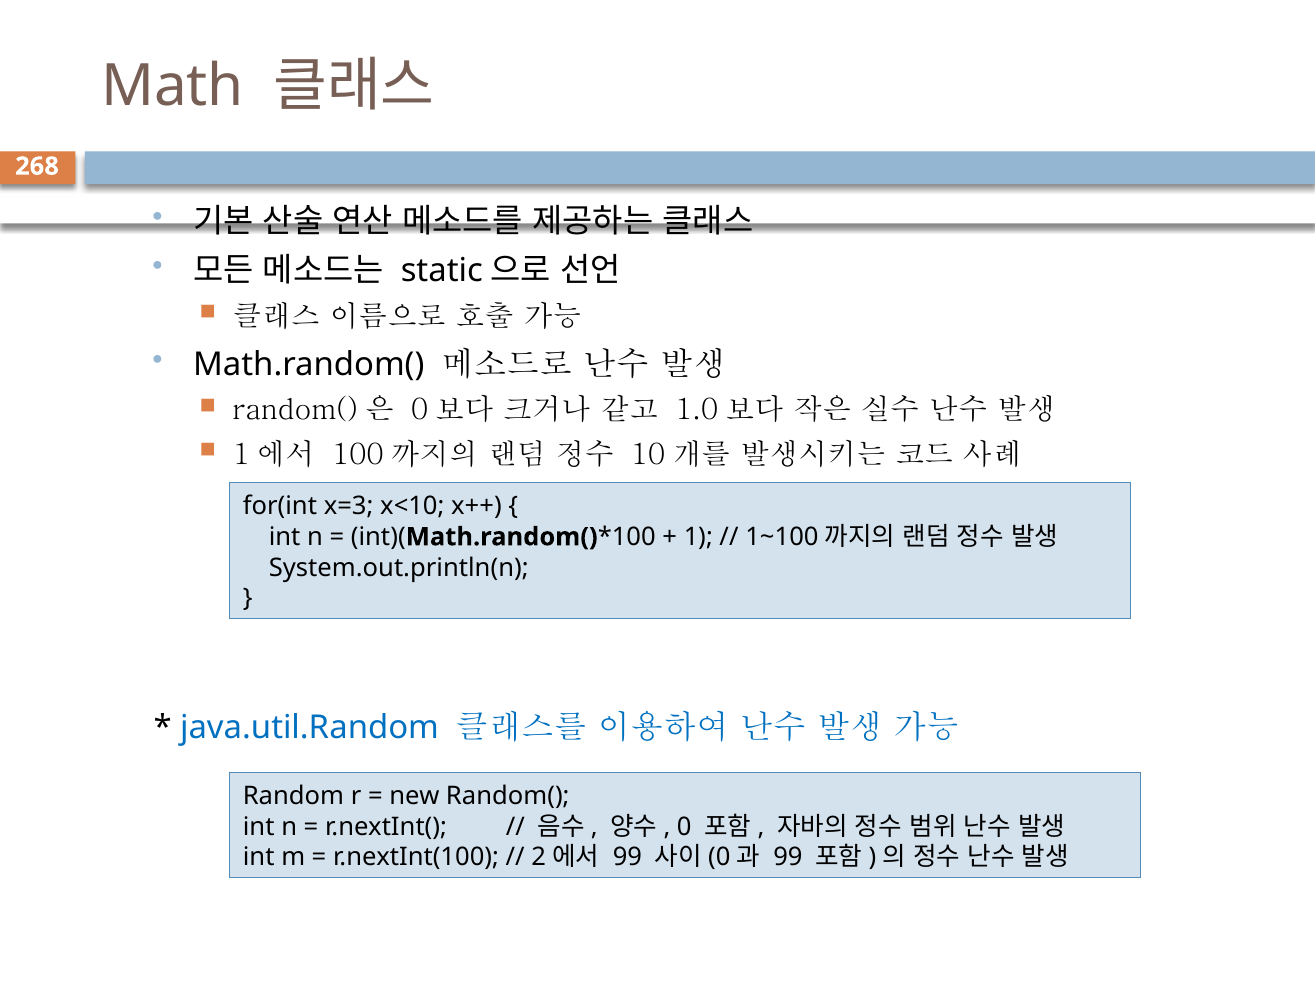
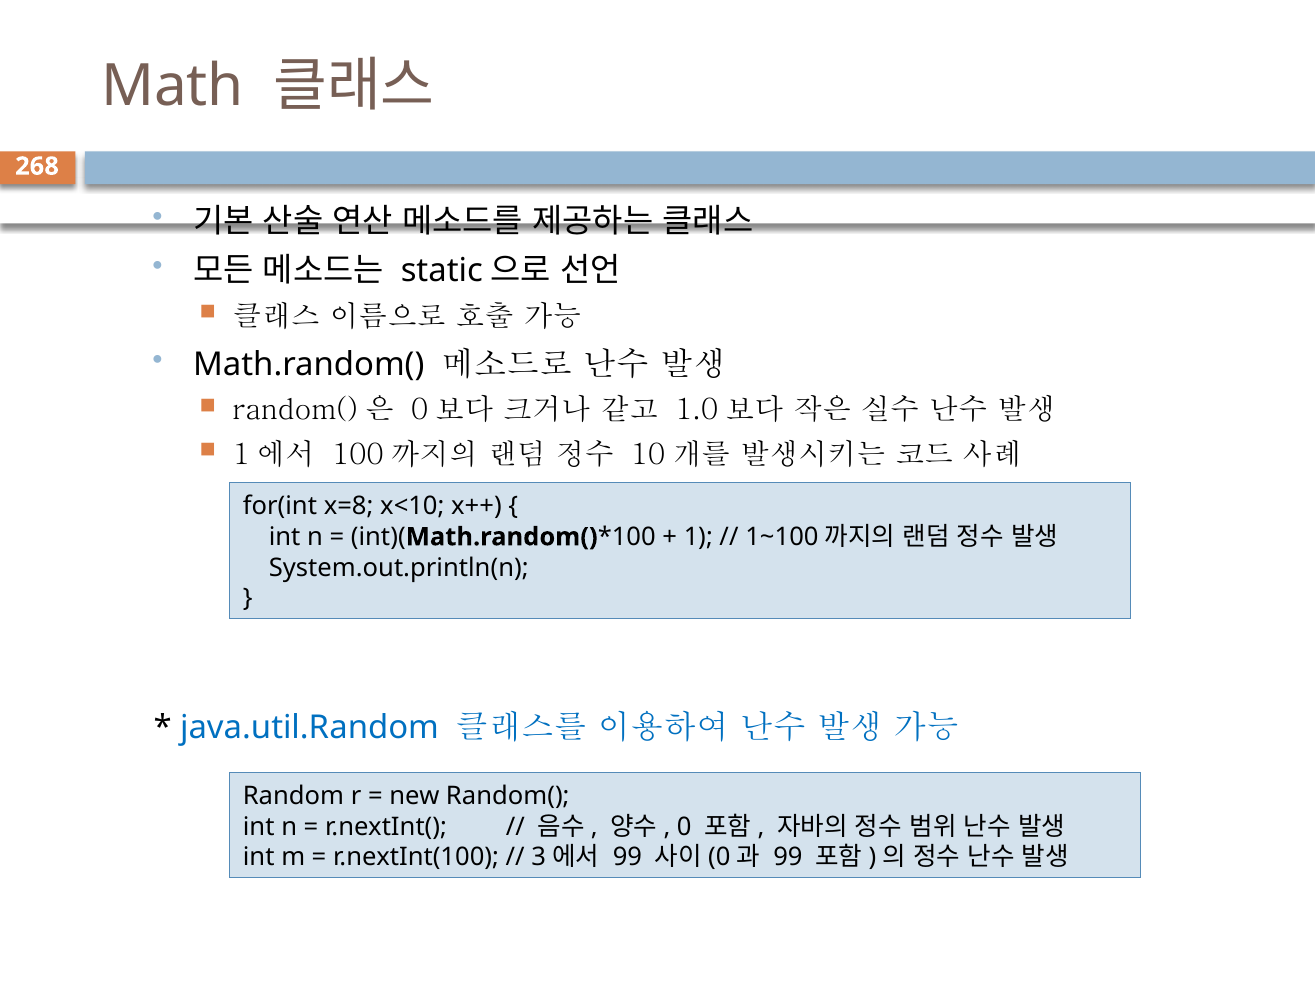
x=3: x=3 -> x=8
2: 2 -> 3
